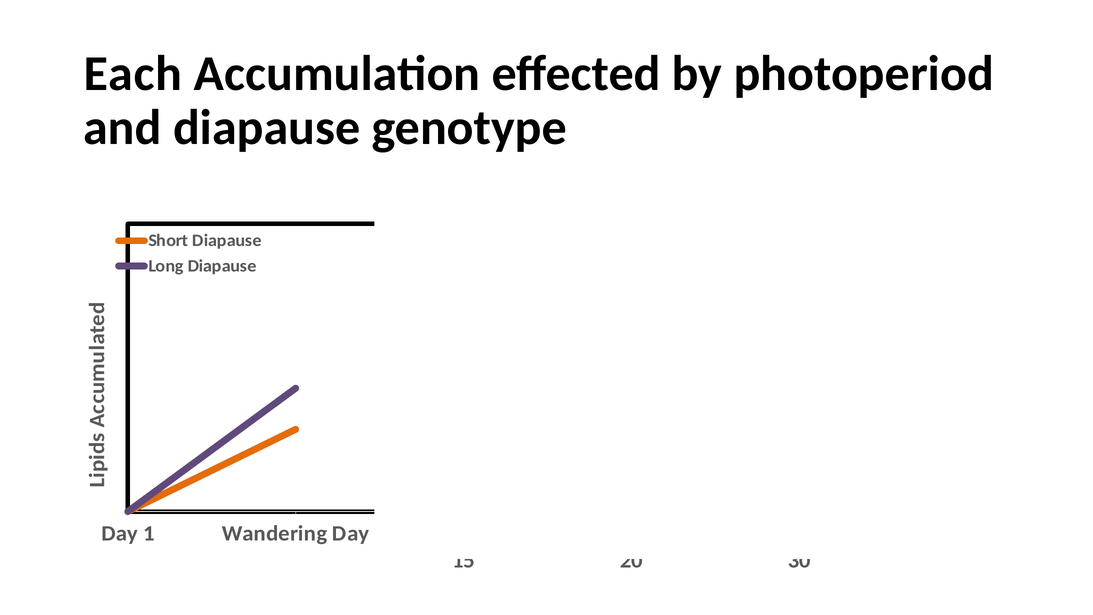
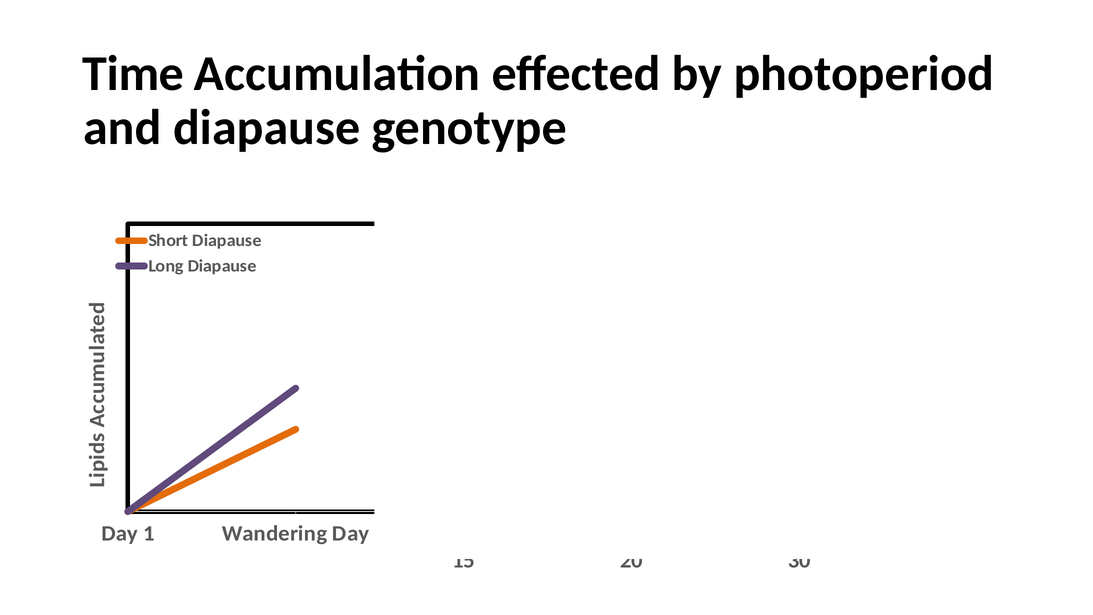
Each at (133, 74): Each -> Time
